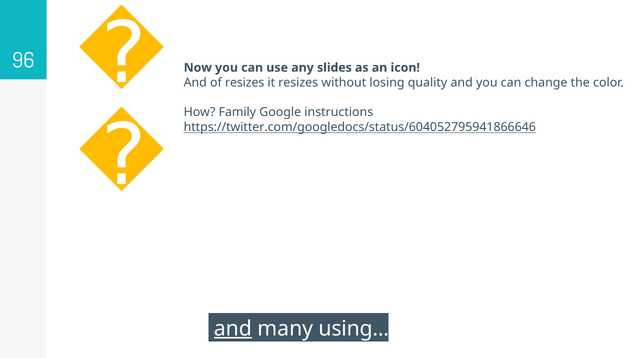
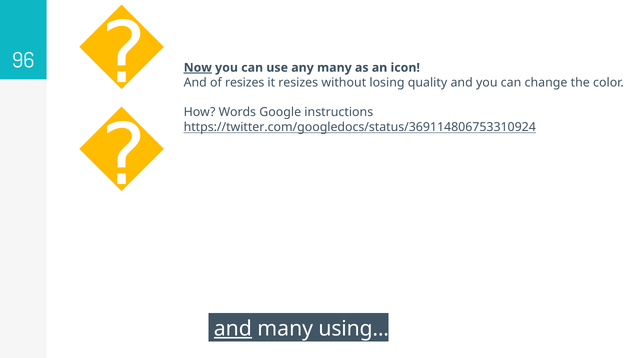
Now underline: none -> present
any slides: slides -> many
Family: Family -> Words
https://twitter.com/googledocs/status/604052795941866646: https://twitter.com/googledocs/status/604052795941866646 -> https://twitter.com/googledocs/status/369114806753310924
